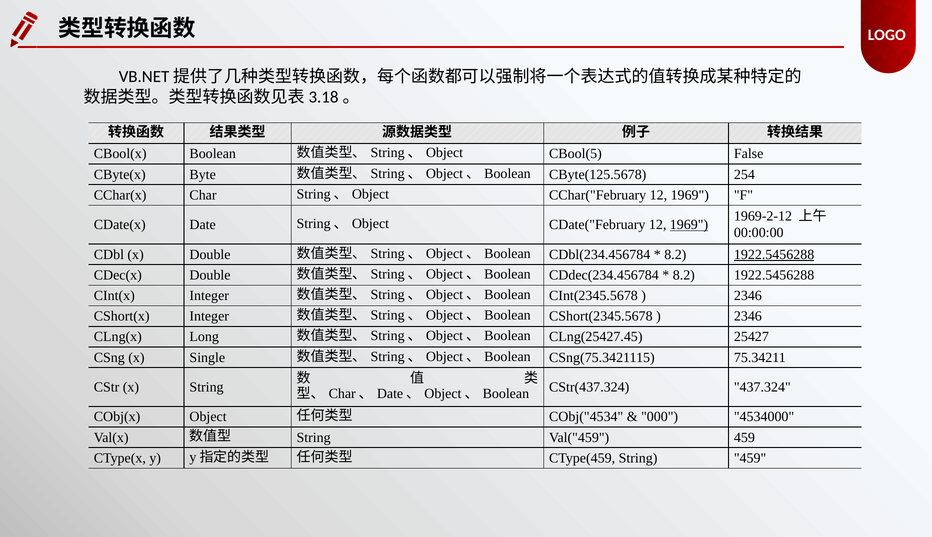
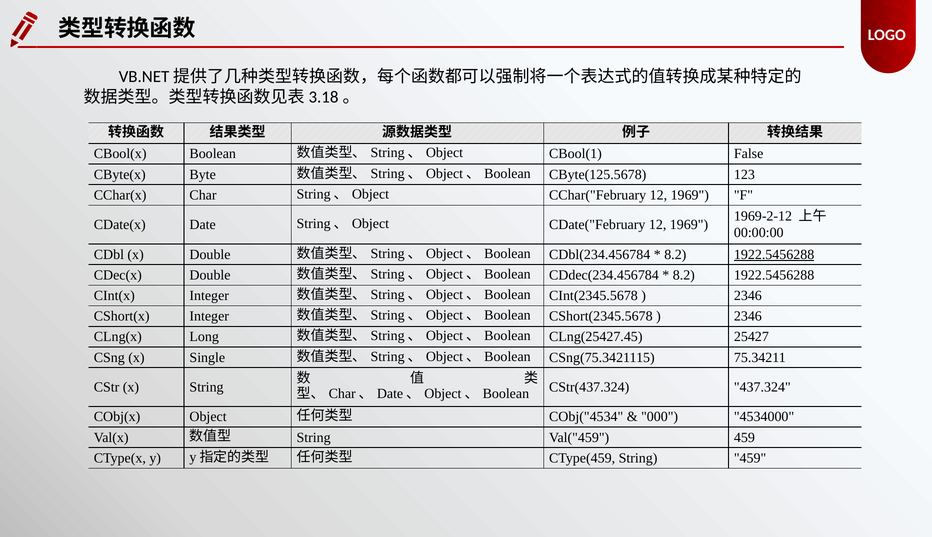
CBool(5: CBool(5 -> CBool(1
254: 254 -> 123
1969 at (689, 225) underline: present -> none
